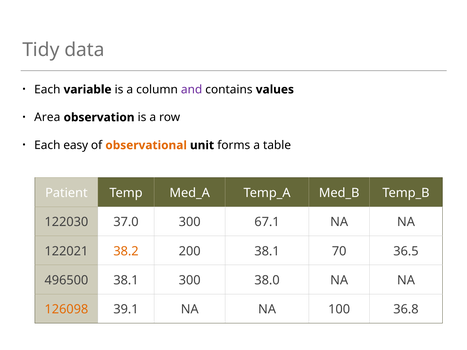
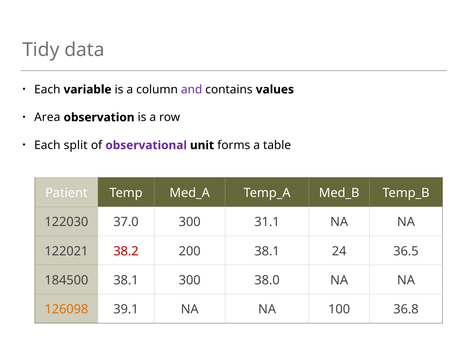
easy: easy -> split
observational colour: orange -> purple
67.1: 67.1 -> 31.1
38.2 colour: orange -> red
70: 70 -> 24
496500: 496500 -> 184500
